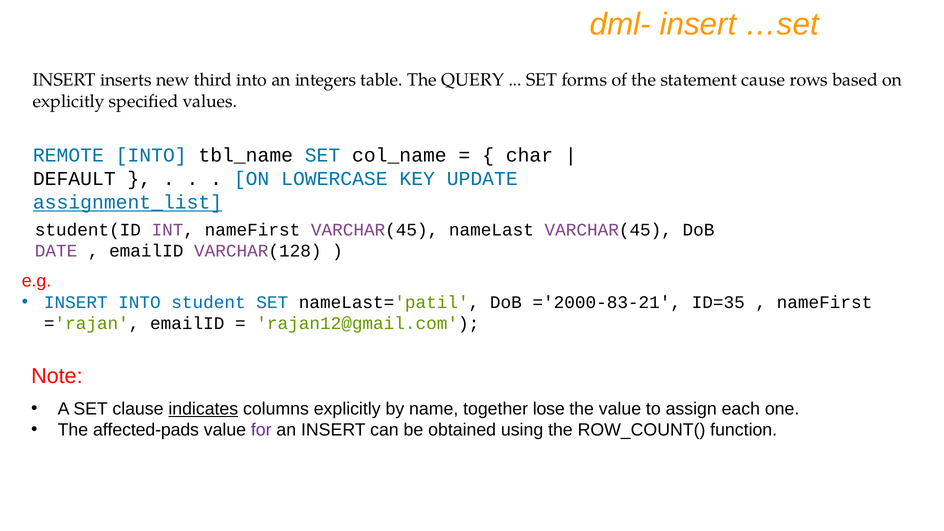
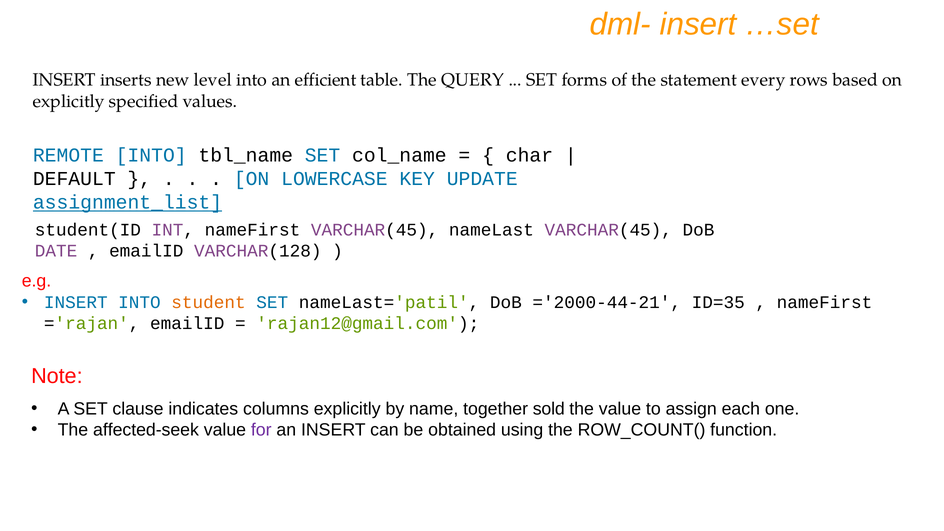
third: third -> level
integers: integers -> efficient
cause: cause -> every
student colour: blue -> orange
='2000-83-21: ='2000-83-21 -> ='2000-44-21
indicates underline: present -> none
lose: lose -> sold
affected-pads: affected-pads -> affected-seek
